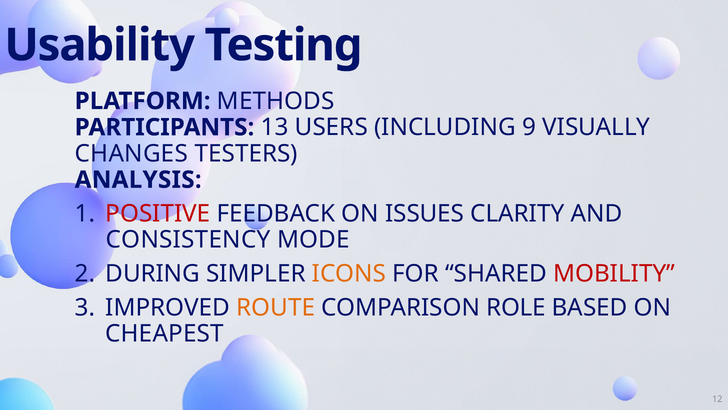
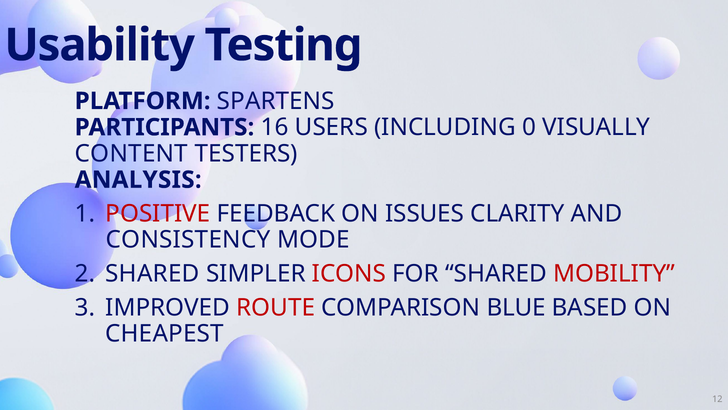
METHODS: METHODS -> SPARTENS
13: 13 -> 16
9: 9 -> 0
CHANGES: CHANGES -> CONTENT
2 DURING: DURING -> SHARED
ICONS colour: orange -> red
ROUTE colour: orange -> red
ROLE: ROLE -> BLUE
